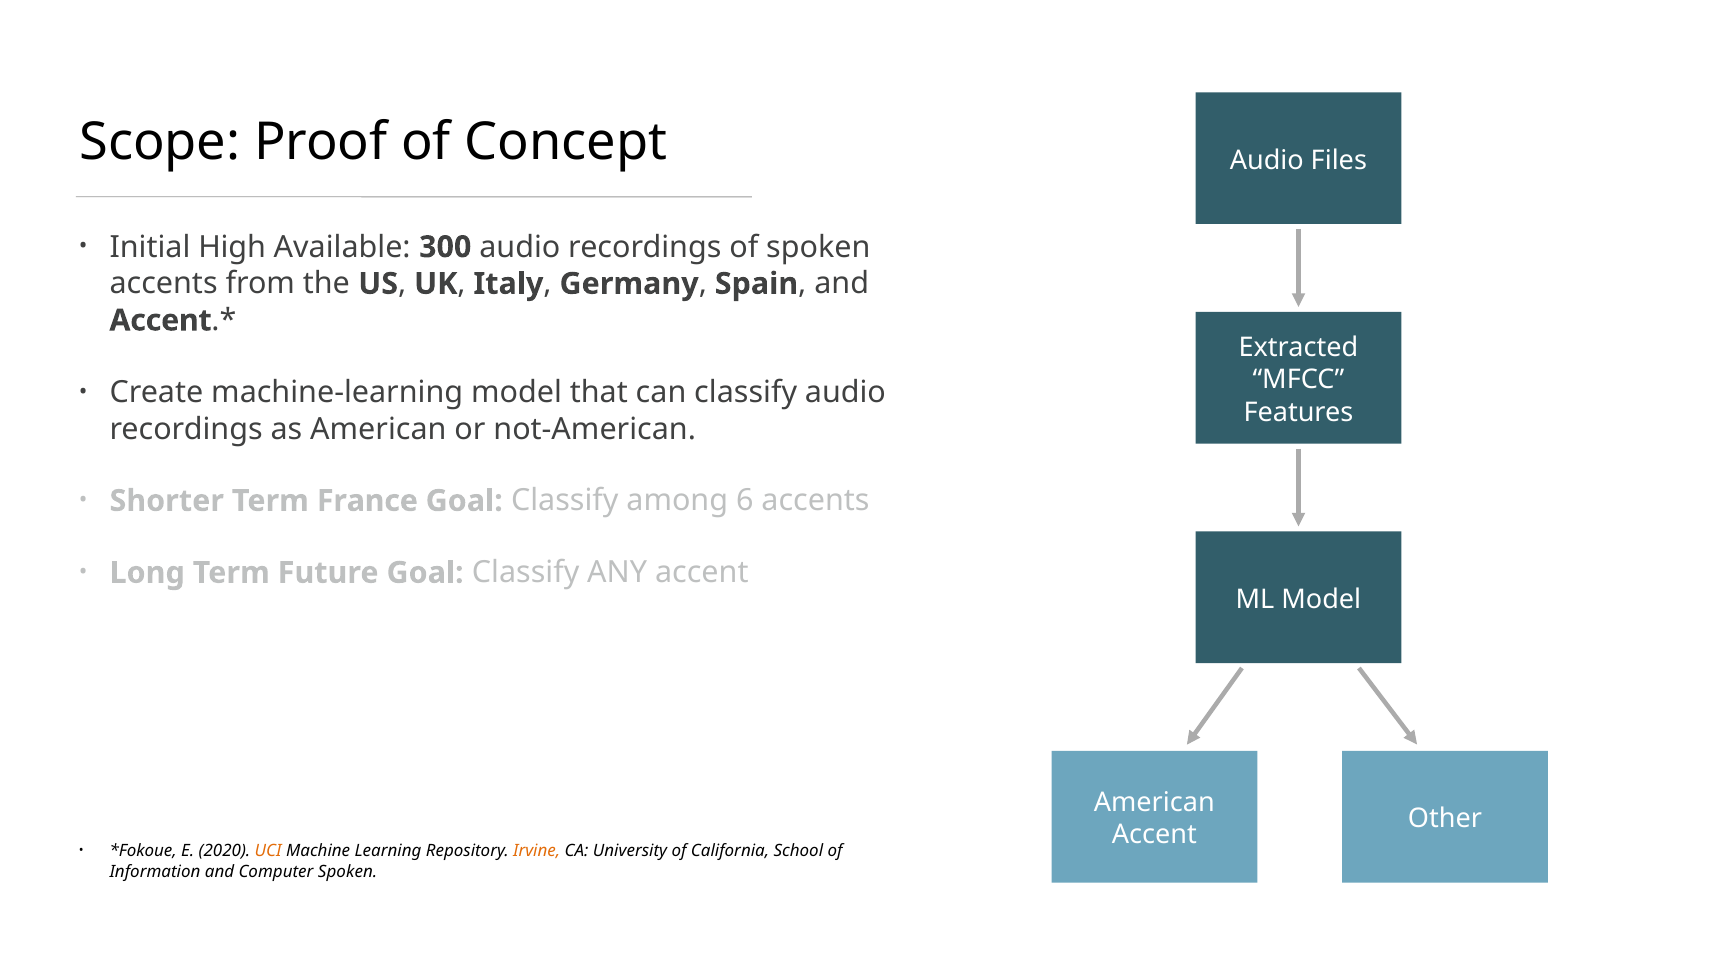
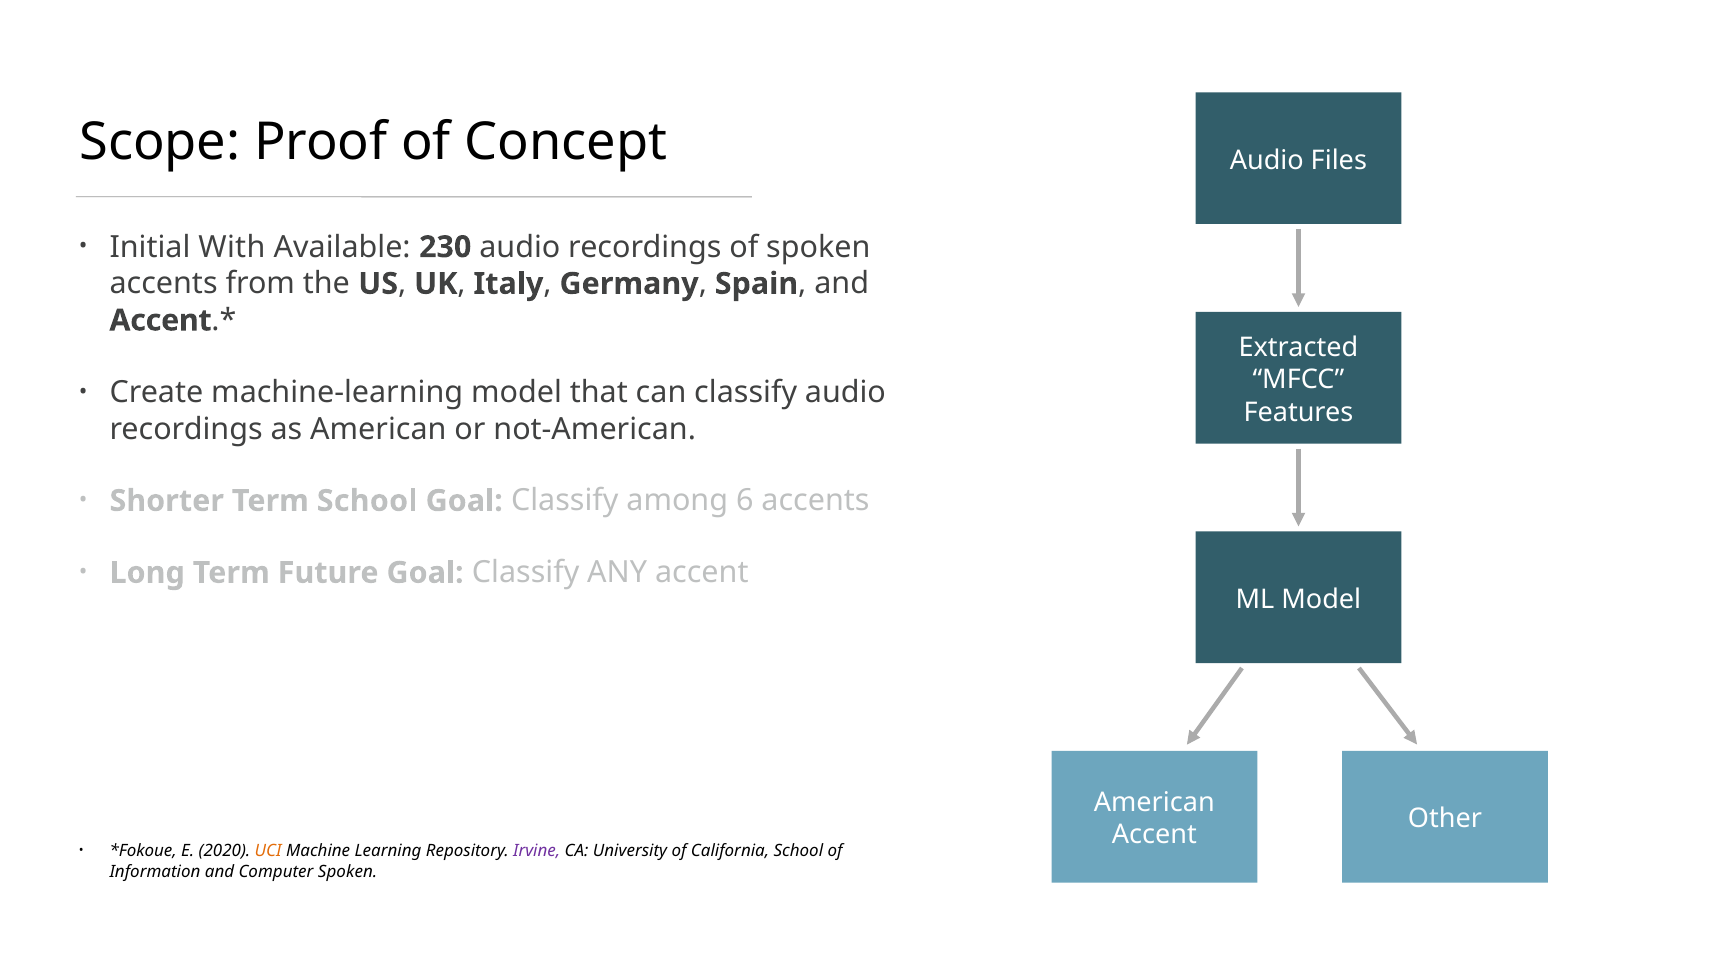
High: High -> With
300: 300 -> 230
Term France: France -> School
Irvine colour: orange -> purple
